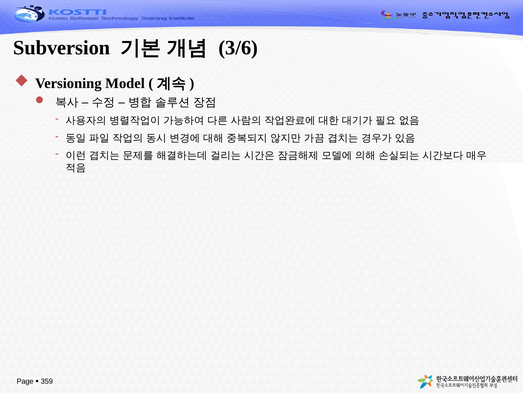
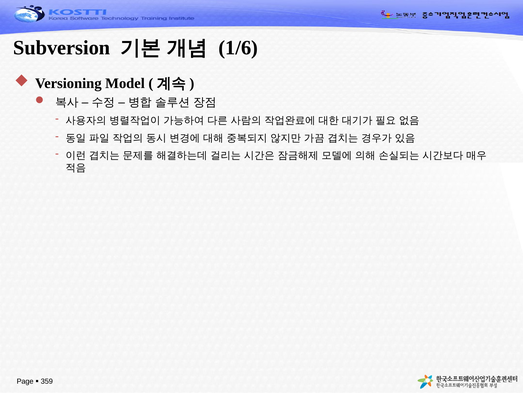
3/6: 3/6 -> 1/6
